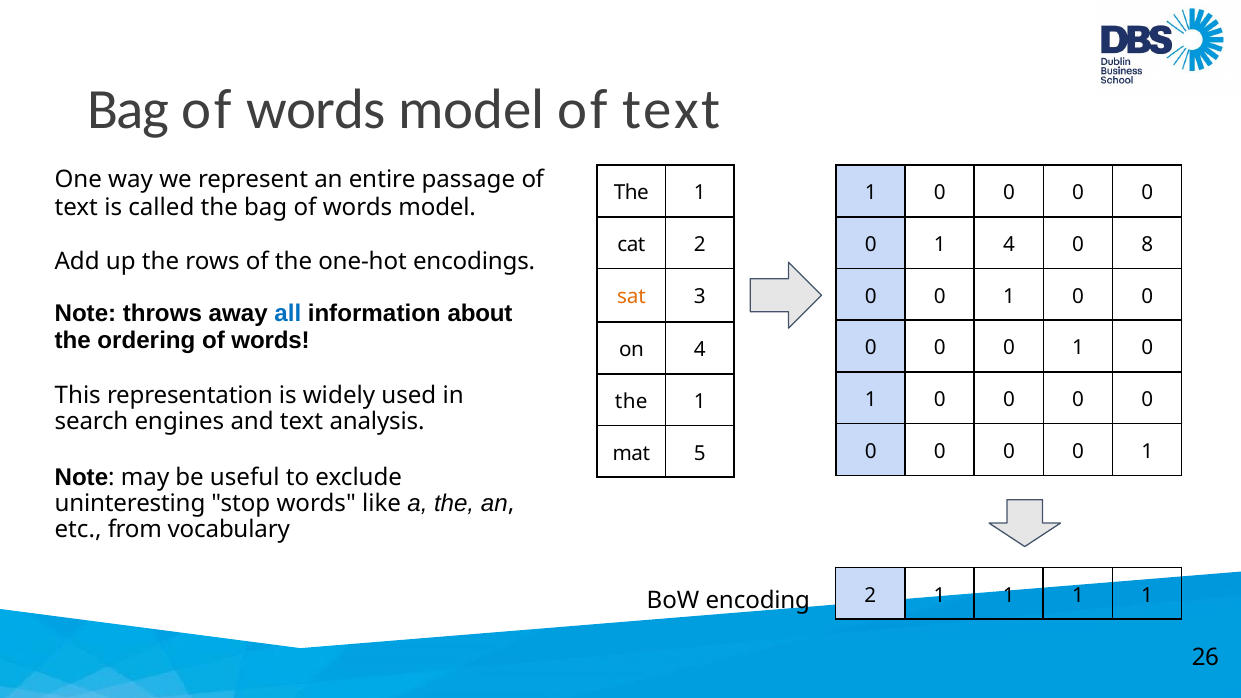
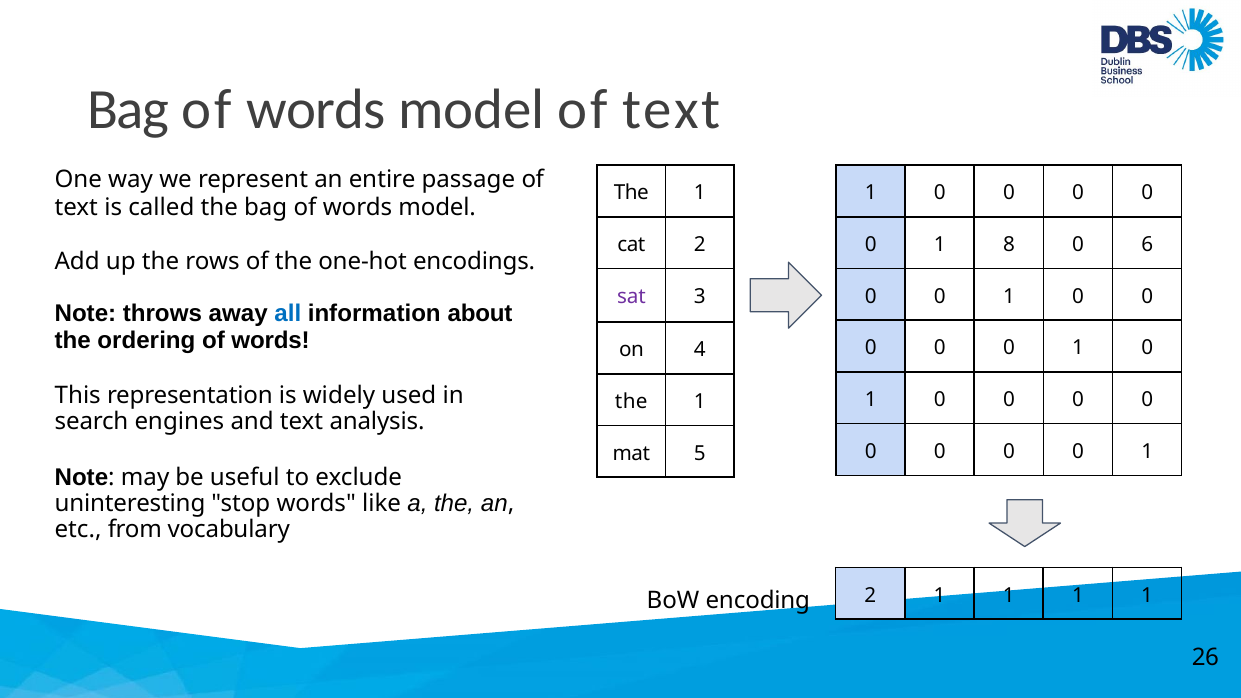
1 4: 4 -> 8
8: 8 -> 6
sat colour: orange -> purple
